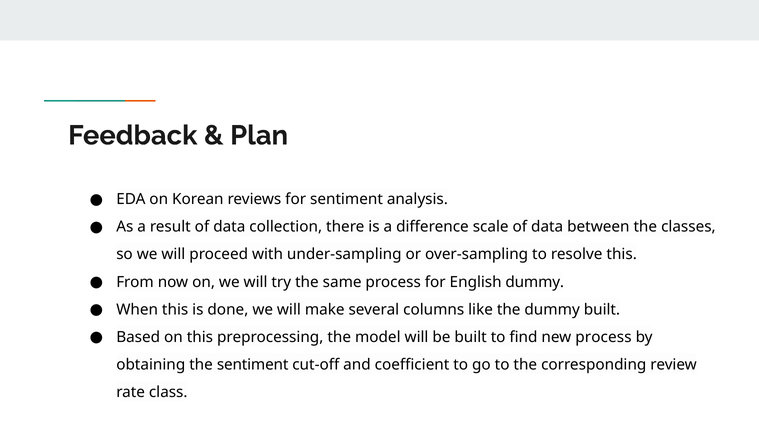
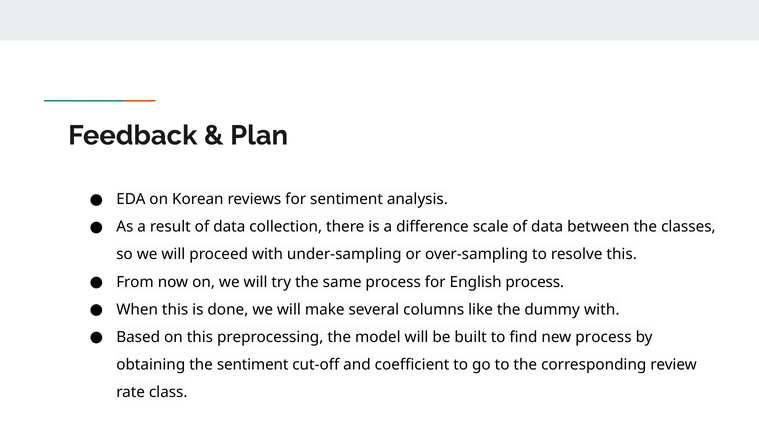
English dummy: dummy -> process
dummy built: built -> with
